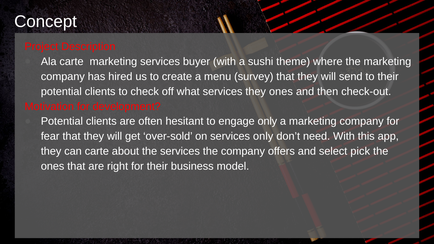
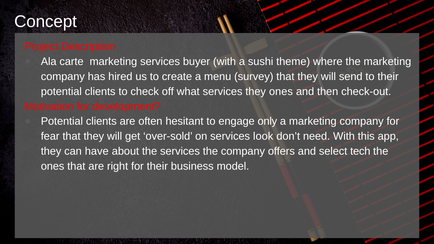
services only: only -> look
can carte: carte -> have
pick: pick -> tech
